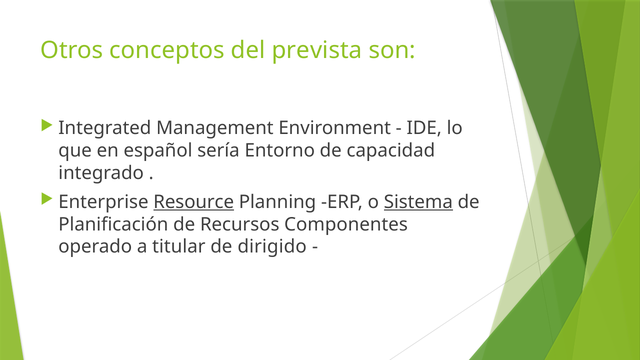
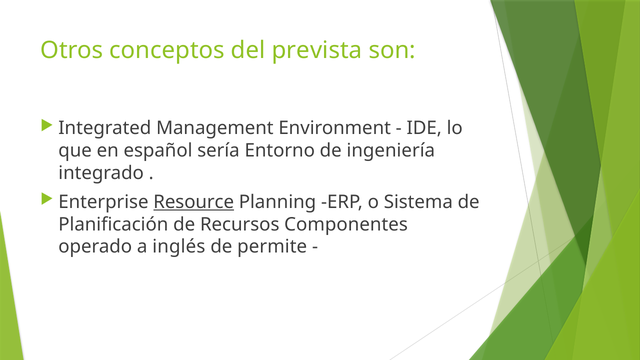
capacidad: capacidad -> ingeniería
Sistema underline: present -> none
titular: titular -> inglés
dirigido: dirigido -> permite
